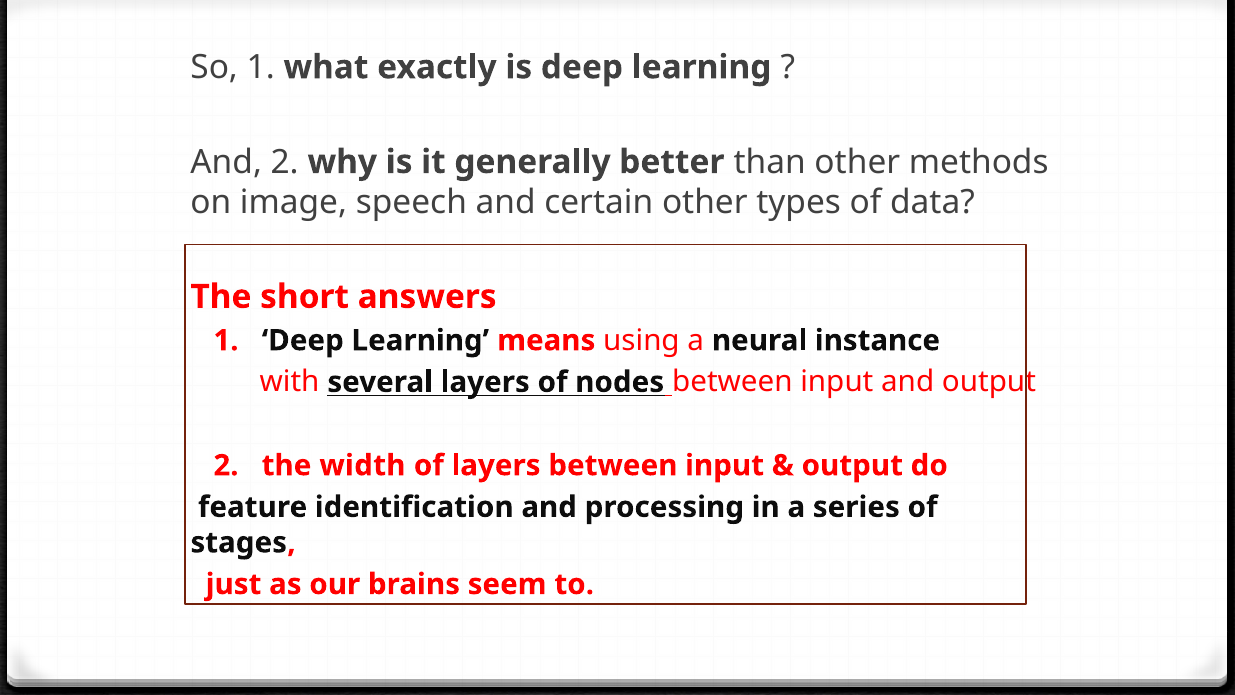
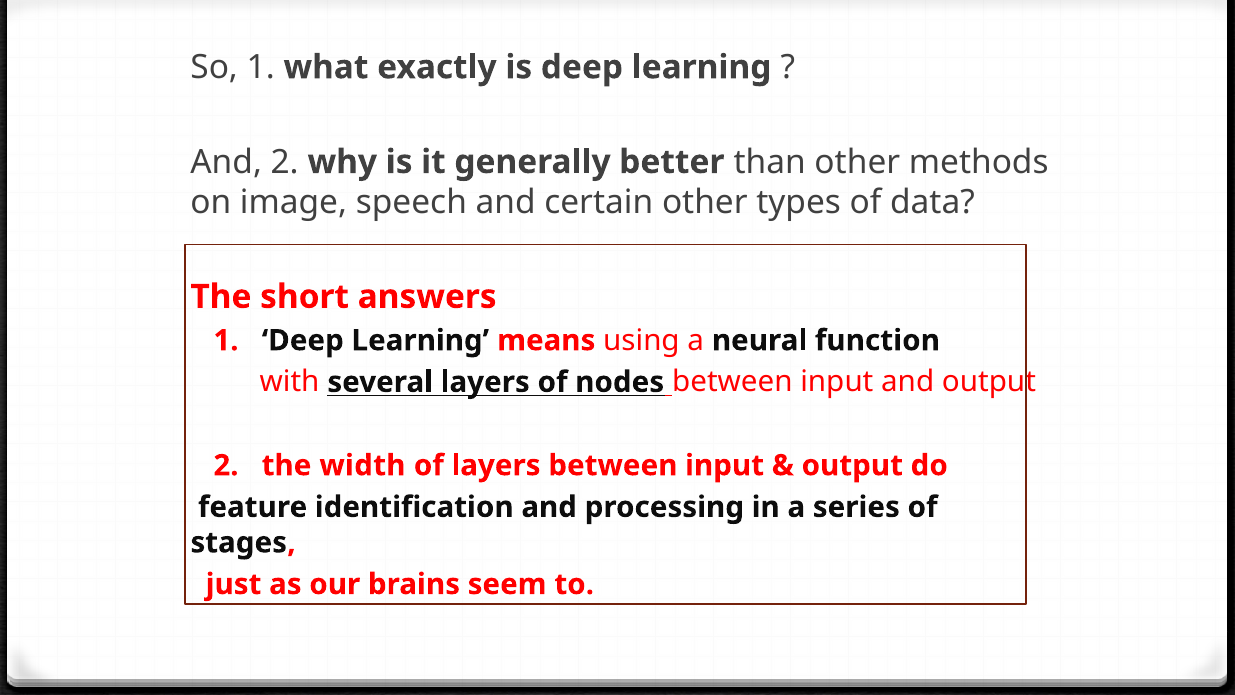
instance: instance -> function
